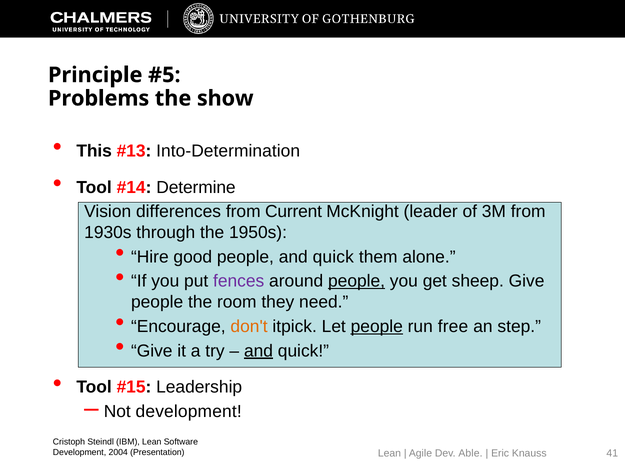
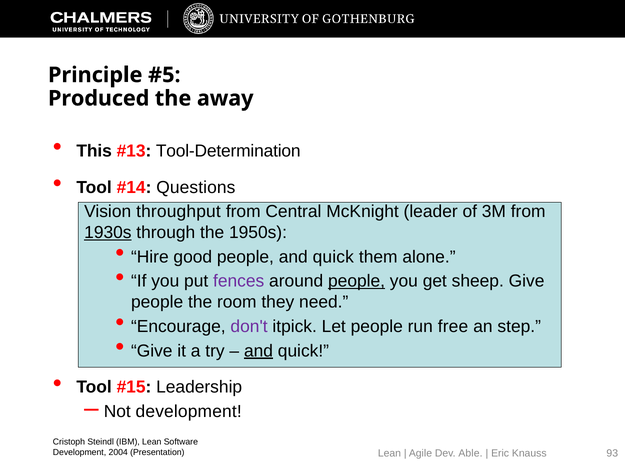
Problems: Problems -> Produced
show: show -> away
Into-Determination: Into-Determination -> Tool-Determination
Determine: Determine -> Questions
differences: differences -> throughput
Current: Current -> Central
1930s underline: none -> present
don't colour: orange -> purple
people at (377, 326) underline: present -> none
41: 41 -> 93
